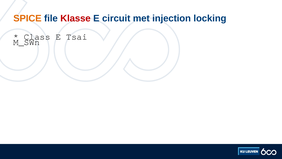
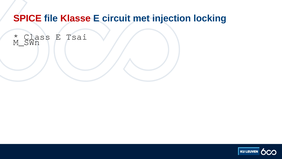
SPICE colour: orange -> red
